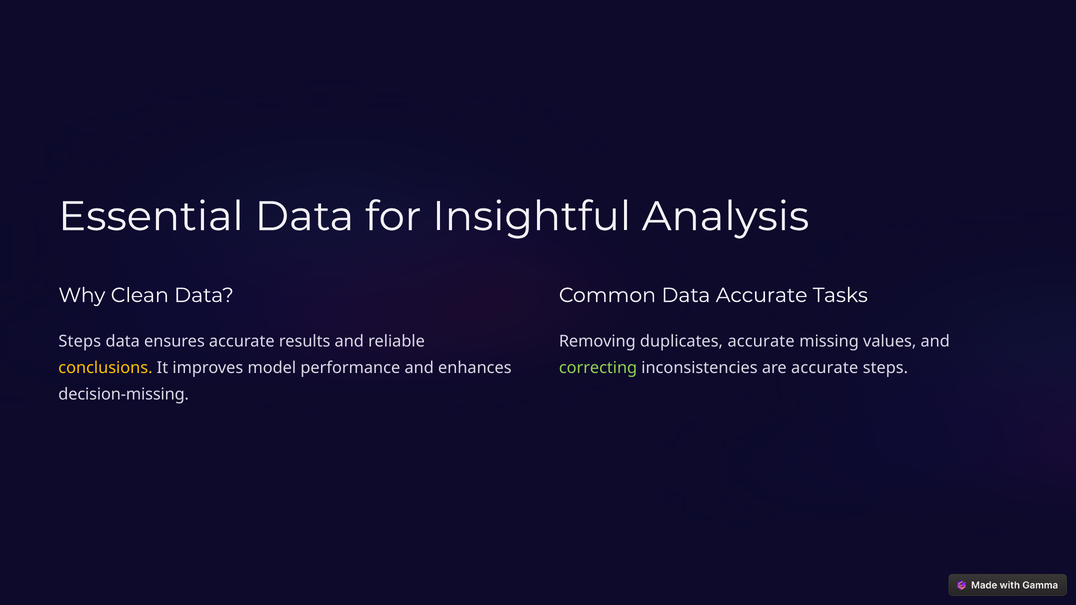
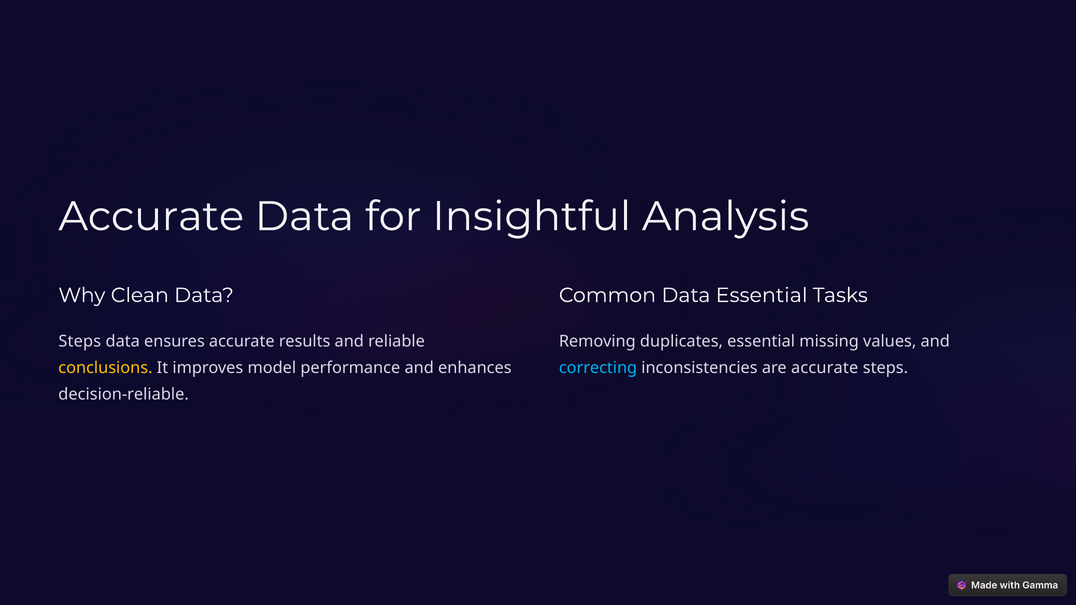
Essential at (151, 217): Essential -> Accurate
Data Accurate: Accurate -> Essential
duplicates accurate: accurate -> essential
correcting colour: light green -> light blue
decision-missing: decision-missing -> decision-reliable
